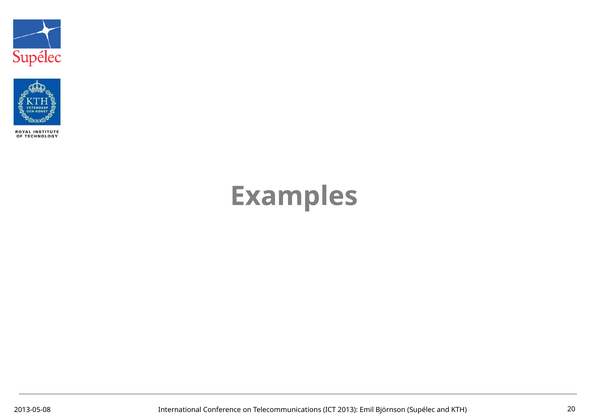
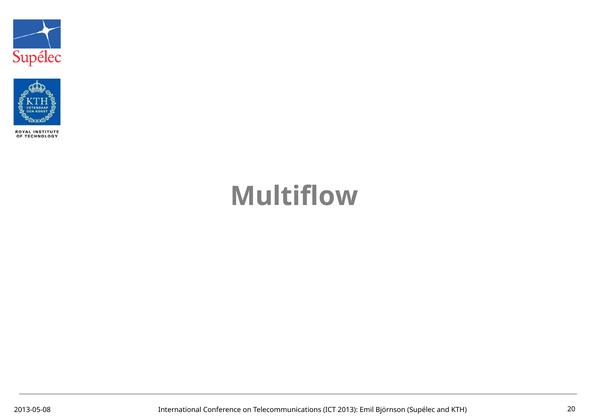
Examples: Examples -> Multiflow
